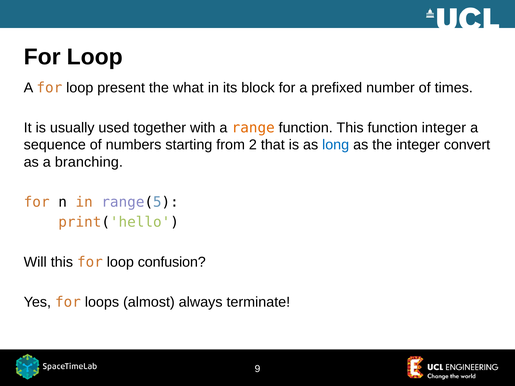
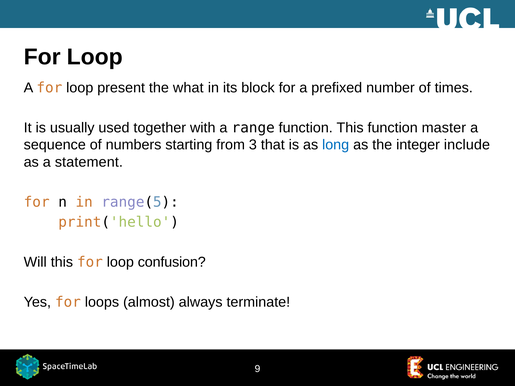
range colour: orange -> black
function integer: integer -> master
2: 2 -> 3
convert: convert -> include
branching: branching -> statement
